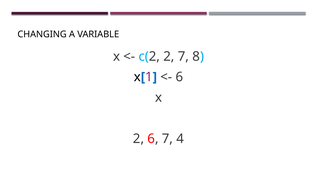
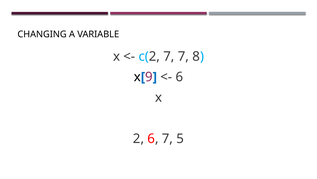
c(2 2: 2 -> 7
1: 1 -> 9
4: 4 -> 5
